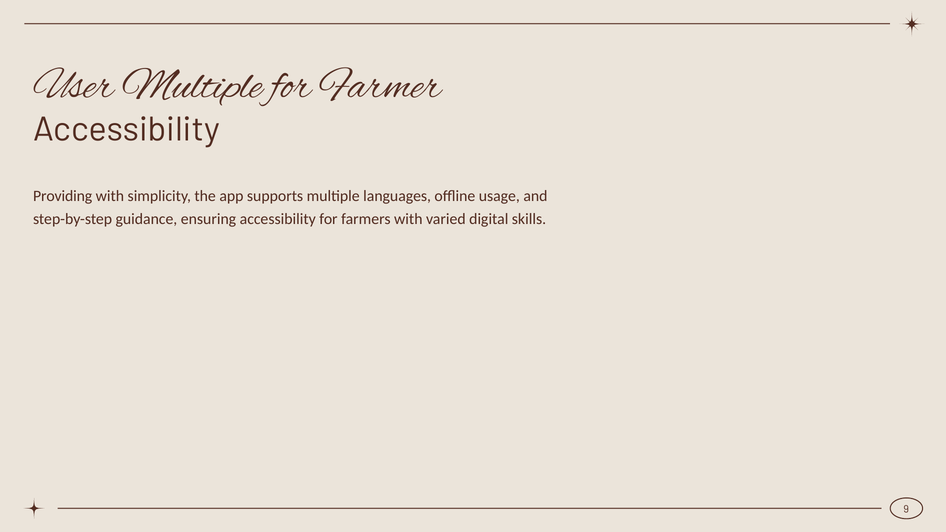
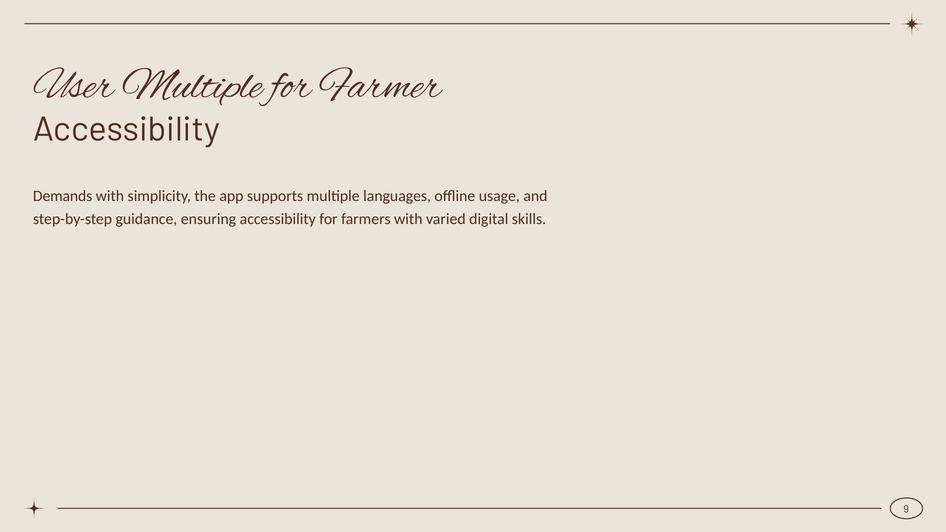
Providing: Providing -> Demands
